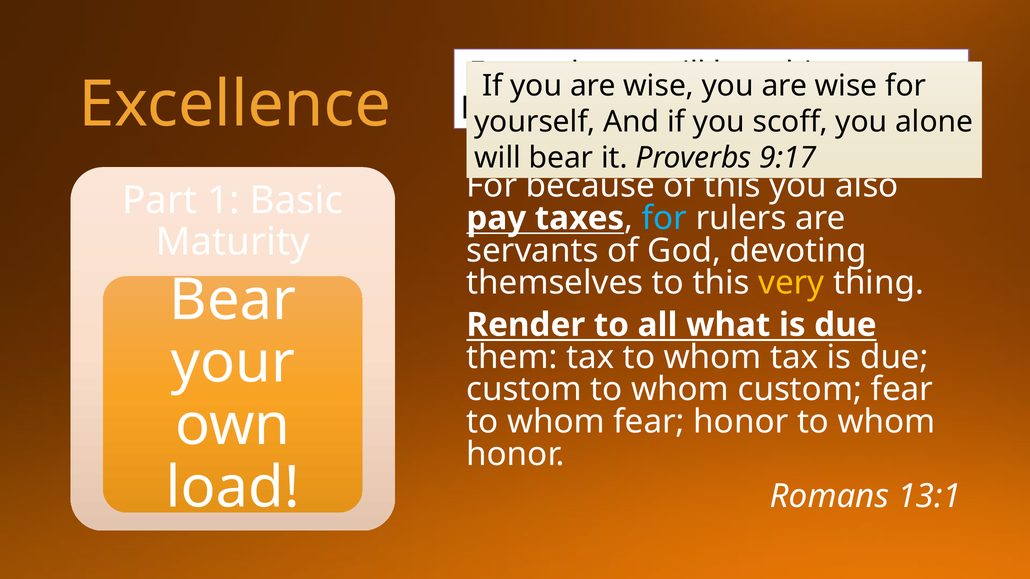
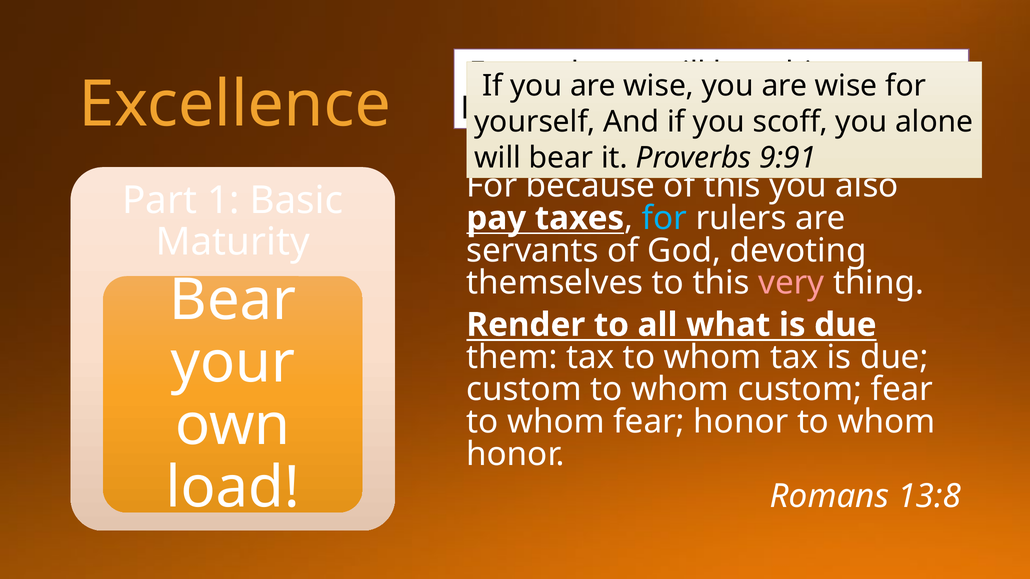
9:17: 9:17 -> 9:91
very colour: yellow -> pink
13:1: 13:1 -> 13:8
